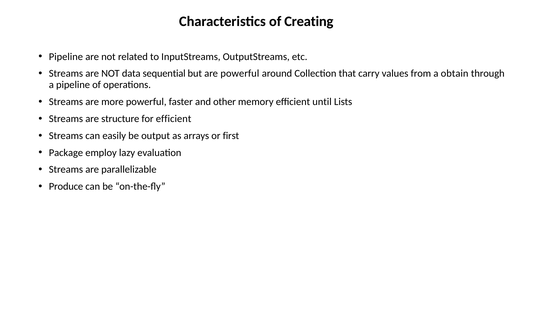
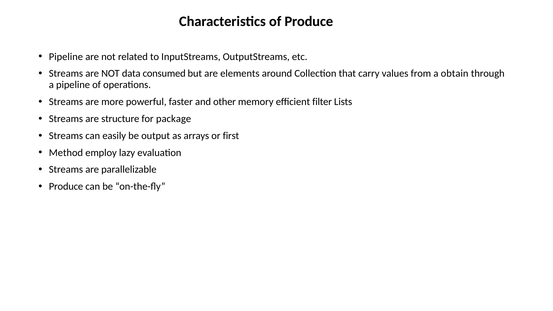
of Creating: Creating -> Produce
sequential: sequential -> consumed
are powerful: powerful -> elements
until: until -> filter
for efficient: efficient -> package
Package: Package -> Method
